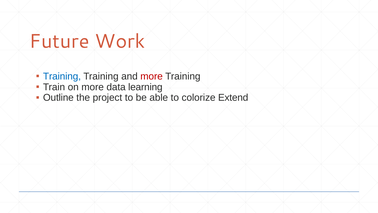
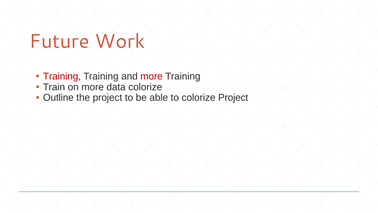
Training at (62, 76) colour: blue -> red
data learning: learning -> colorize
colorize Extend: Extend -> Project
